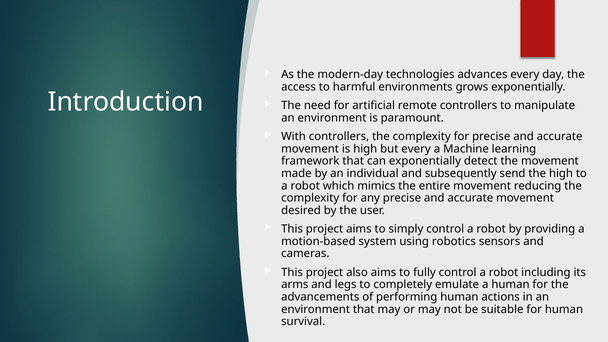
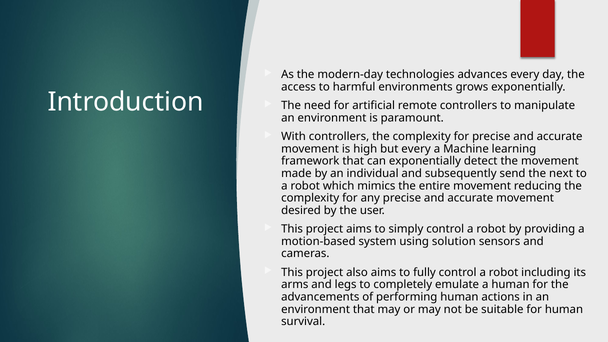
the high: high -> next
robotics: robotics -> solution
